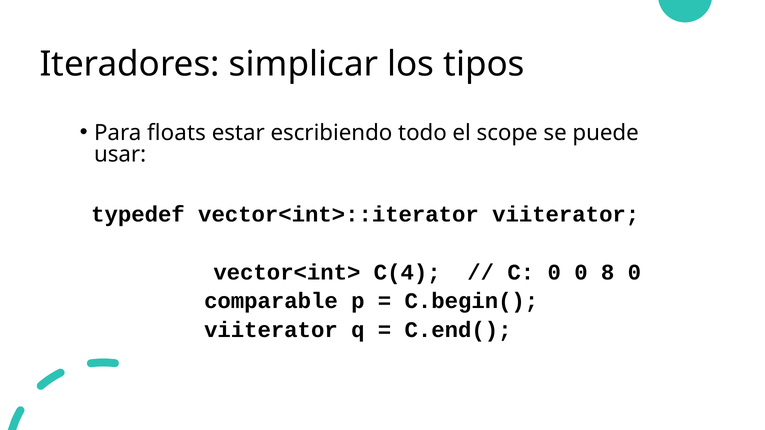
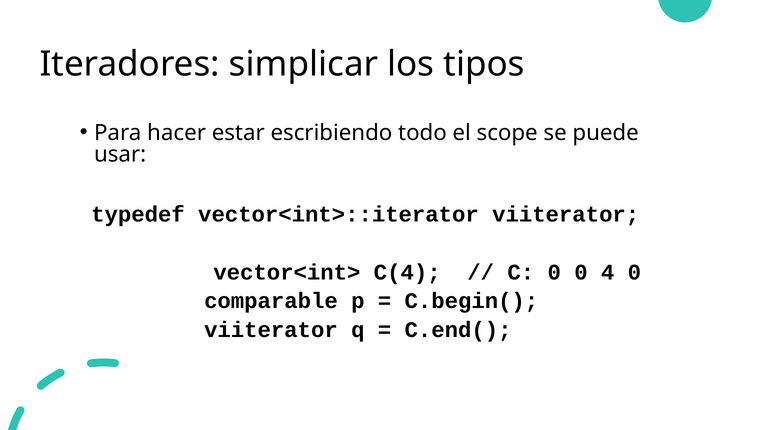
floats: floats -> hacer
8: 8 -> 4
